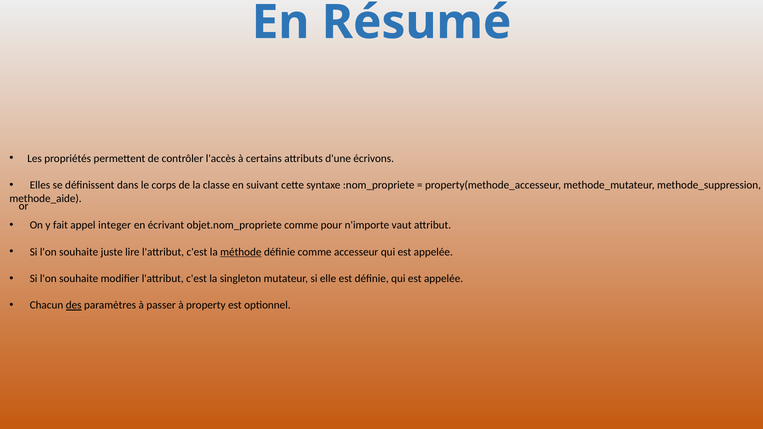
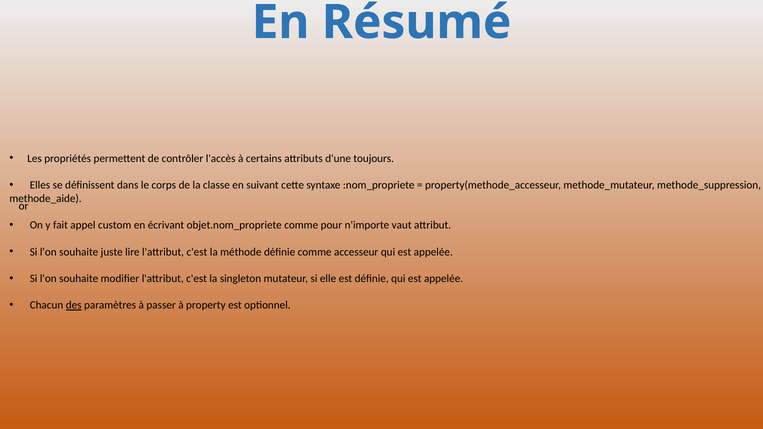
écrivons: écrivons -> toujours
integer: integer -> custom
méthode underline: present -> none
